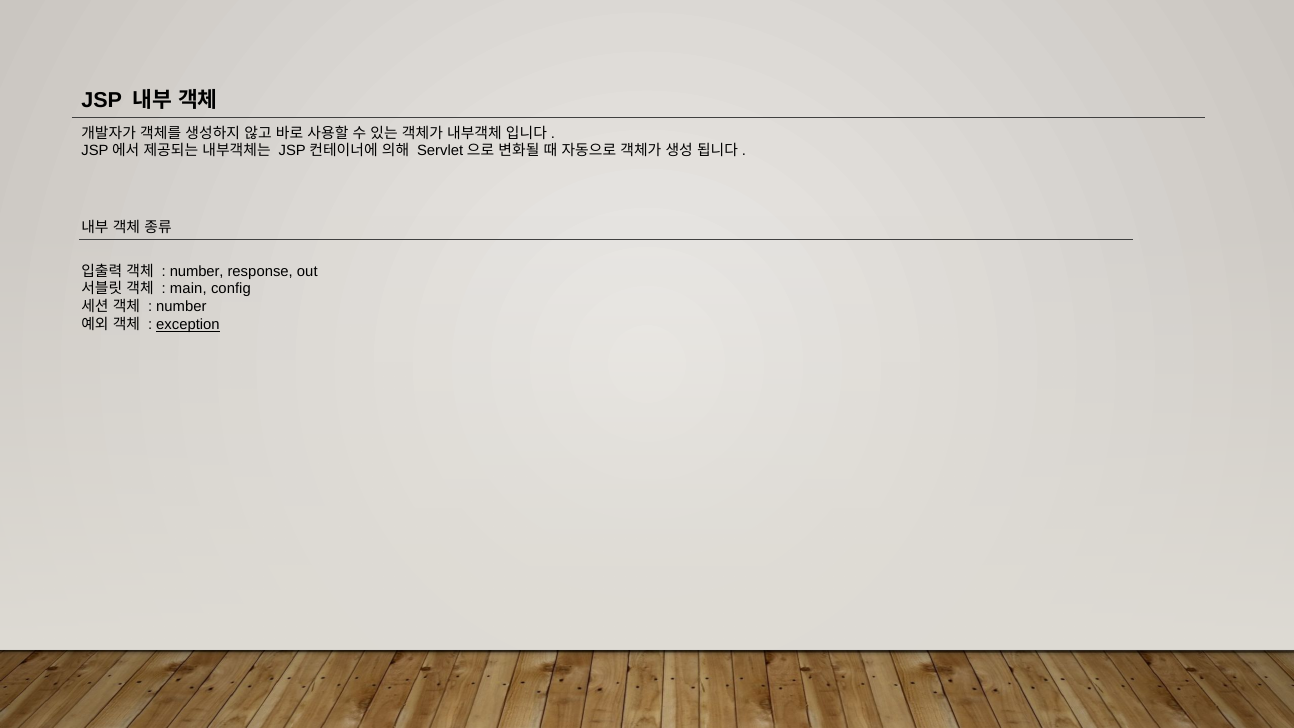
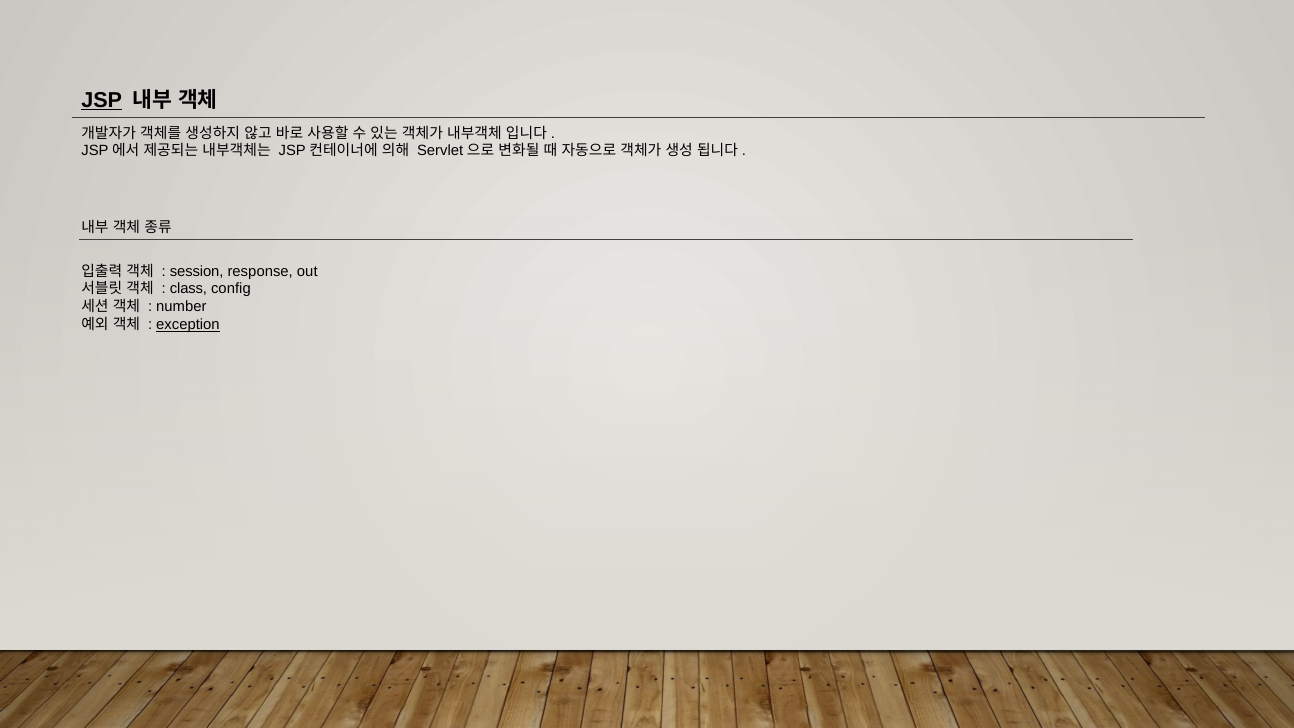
JSP underline: none -> present
number at (197, 271): number -> session
main: main -> class
